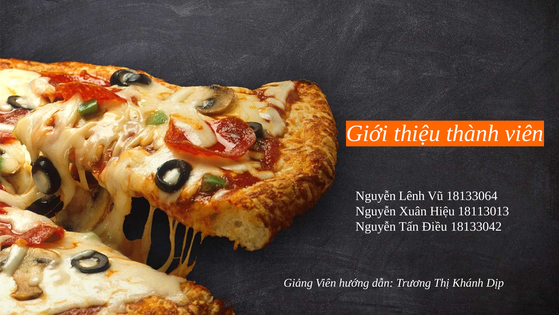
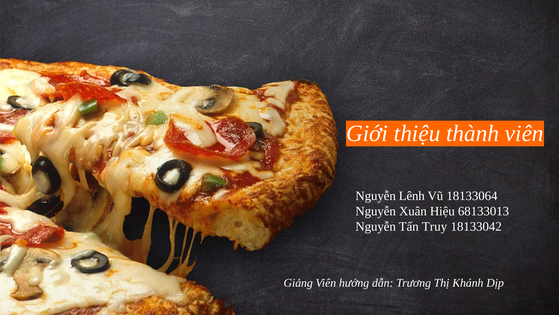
18113013: 18113013 -> 68133013
Điều: Điều -> Truy
